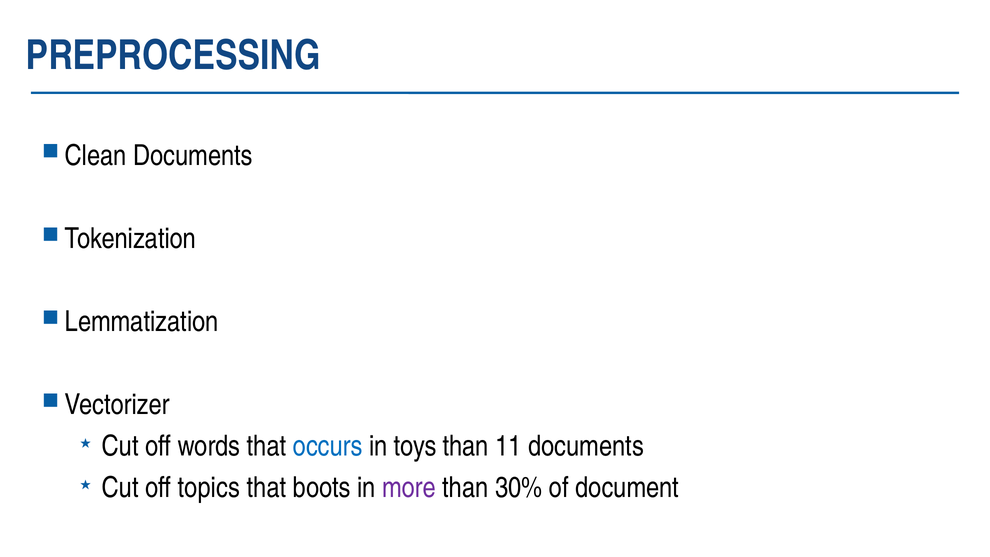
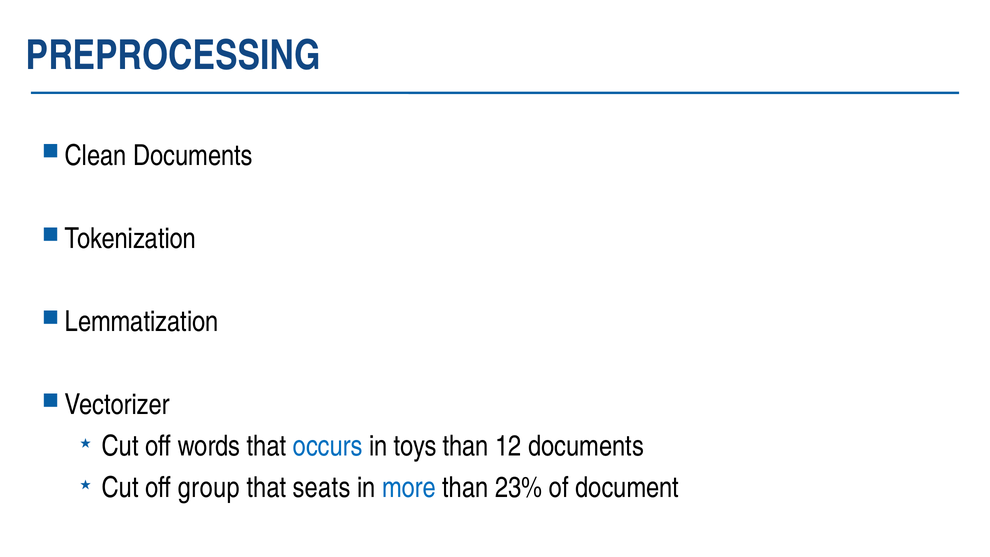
11: 11 -> 12
topics: topics -> group
boots: boots -> seats
more colour: purple -> blue
30%: 30% -> 23%
